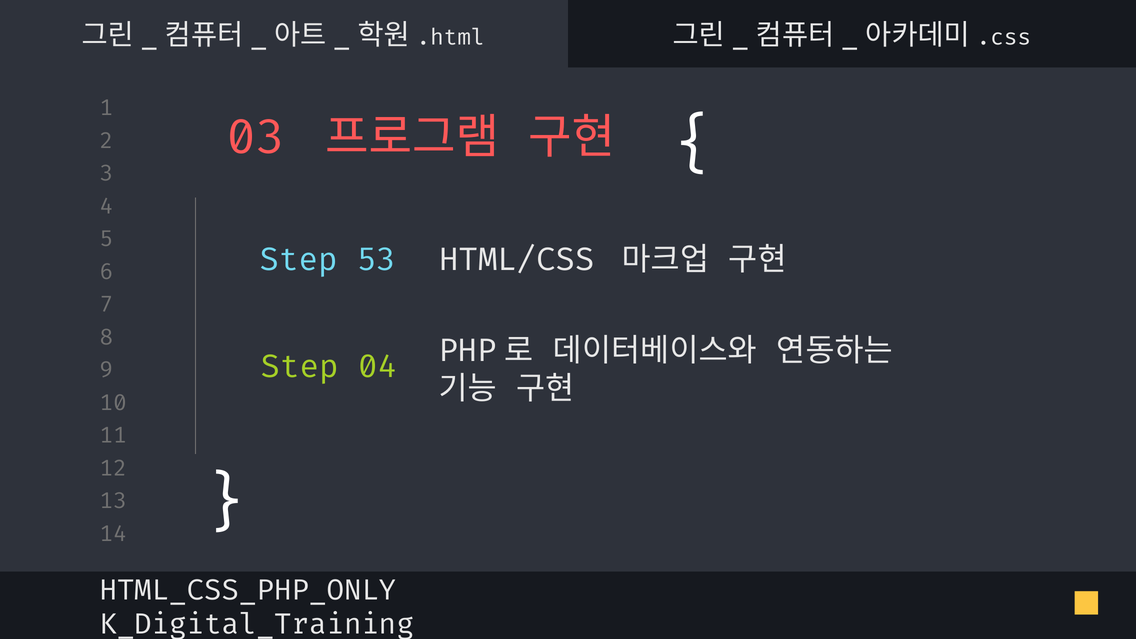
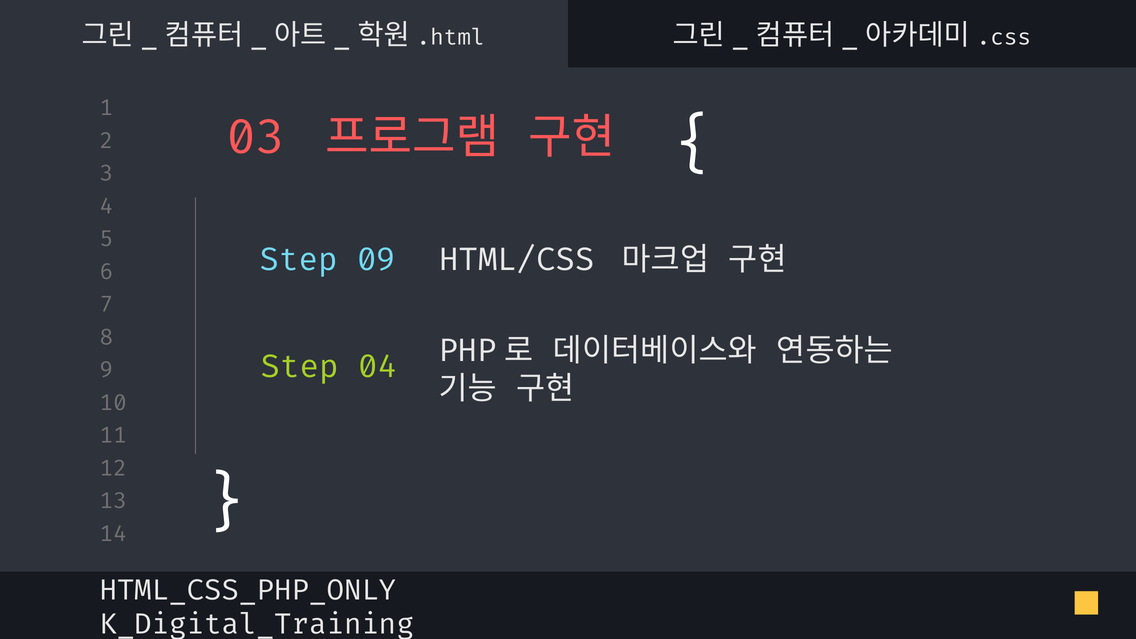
53: 53 -> 09
